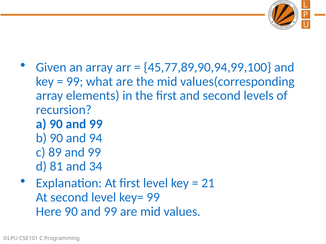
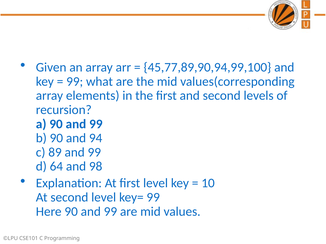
81: 81 -> 64
34: 34 -> 98
21: 21 -> 10
